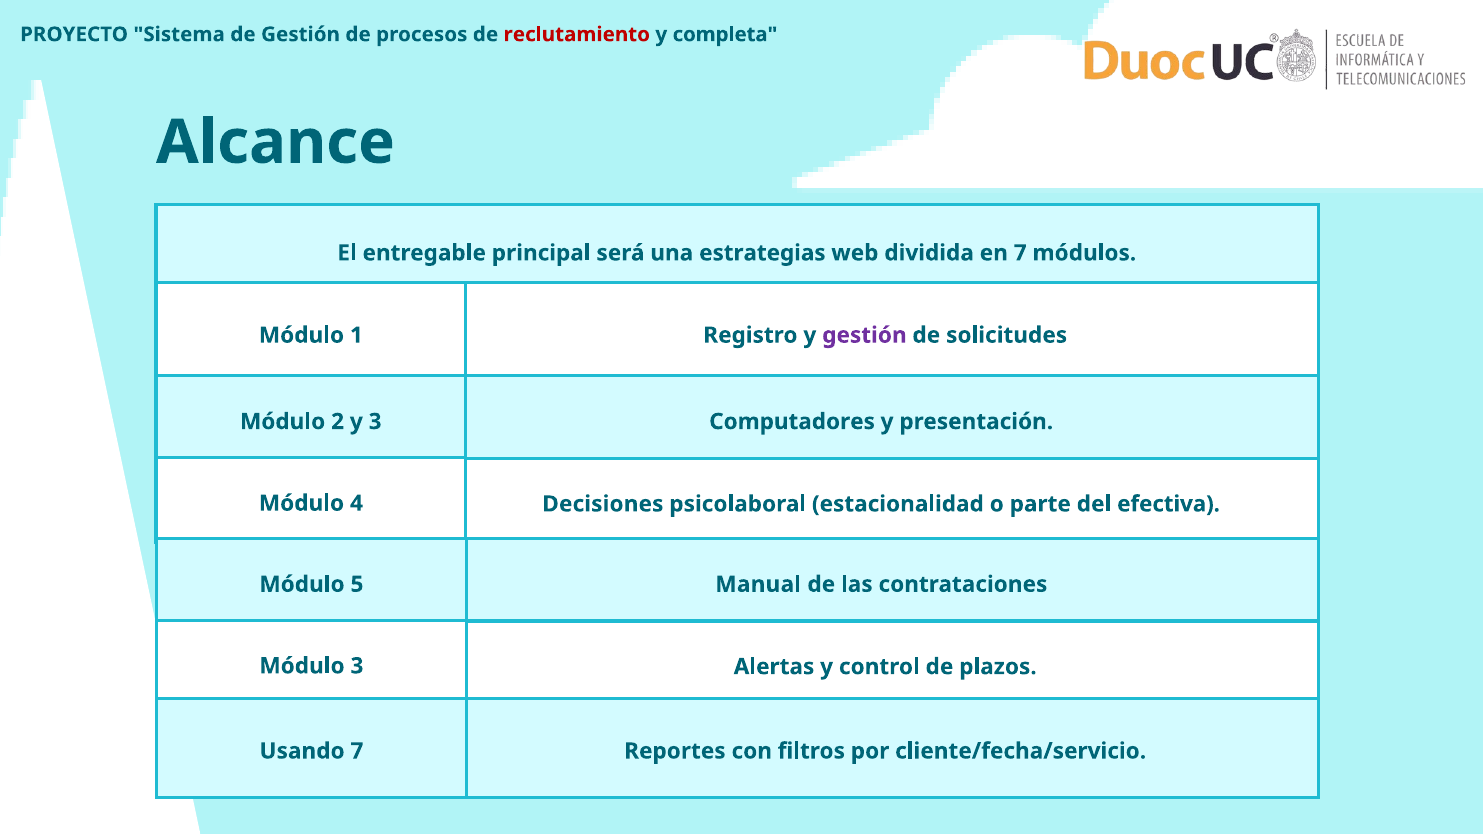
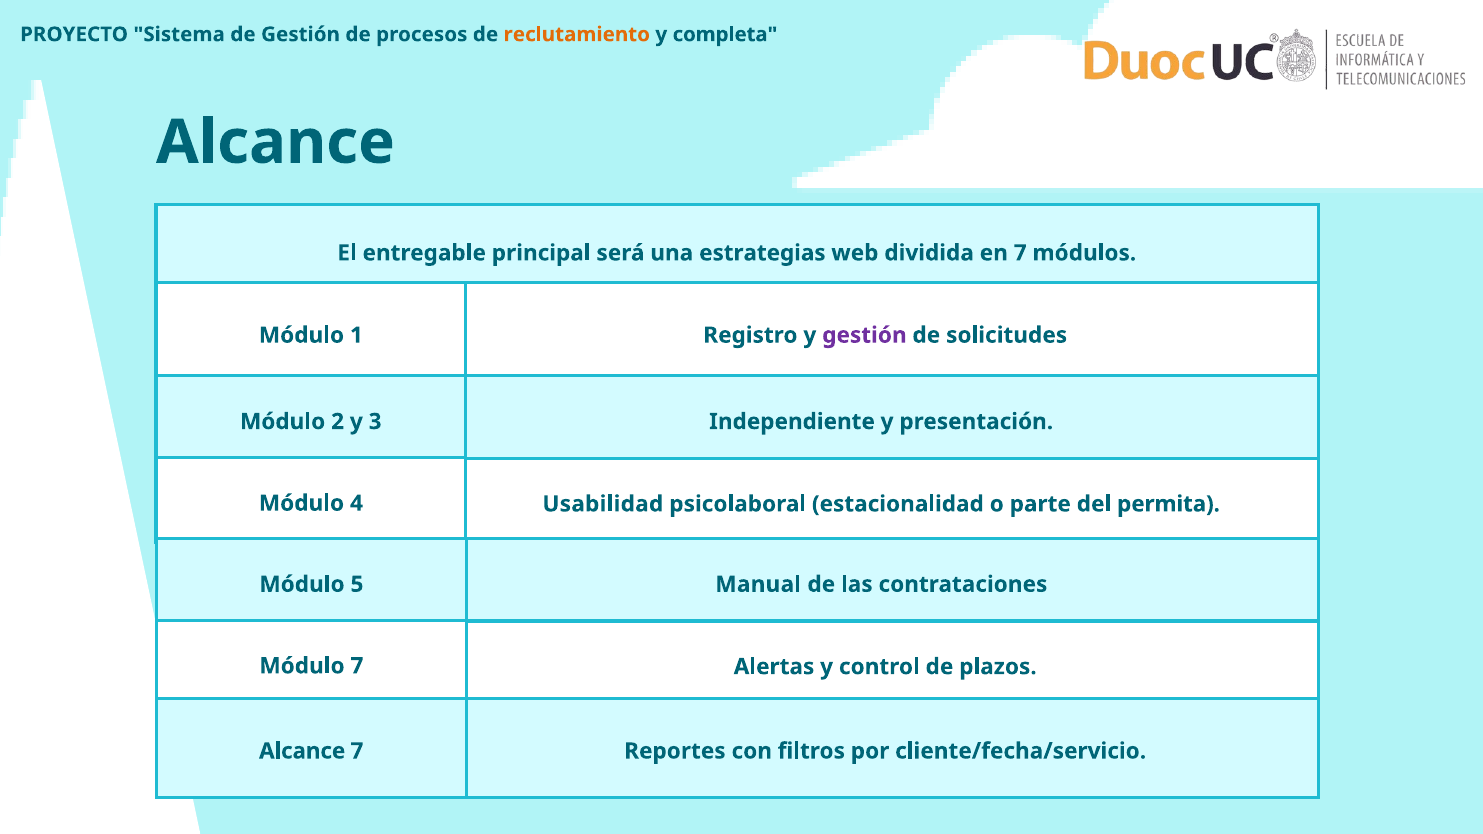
reclutamiento colour: red -> orange
Computadores: Computadores -> Independiente
Decisiones: Decisiones -> Usabilidad
efectiva: efectiva -> permita
Módulo 3: 3 -> 7
Usando at (302, 751): Usando -> Alcance
